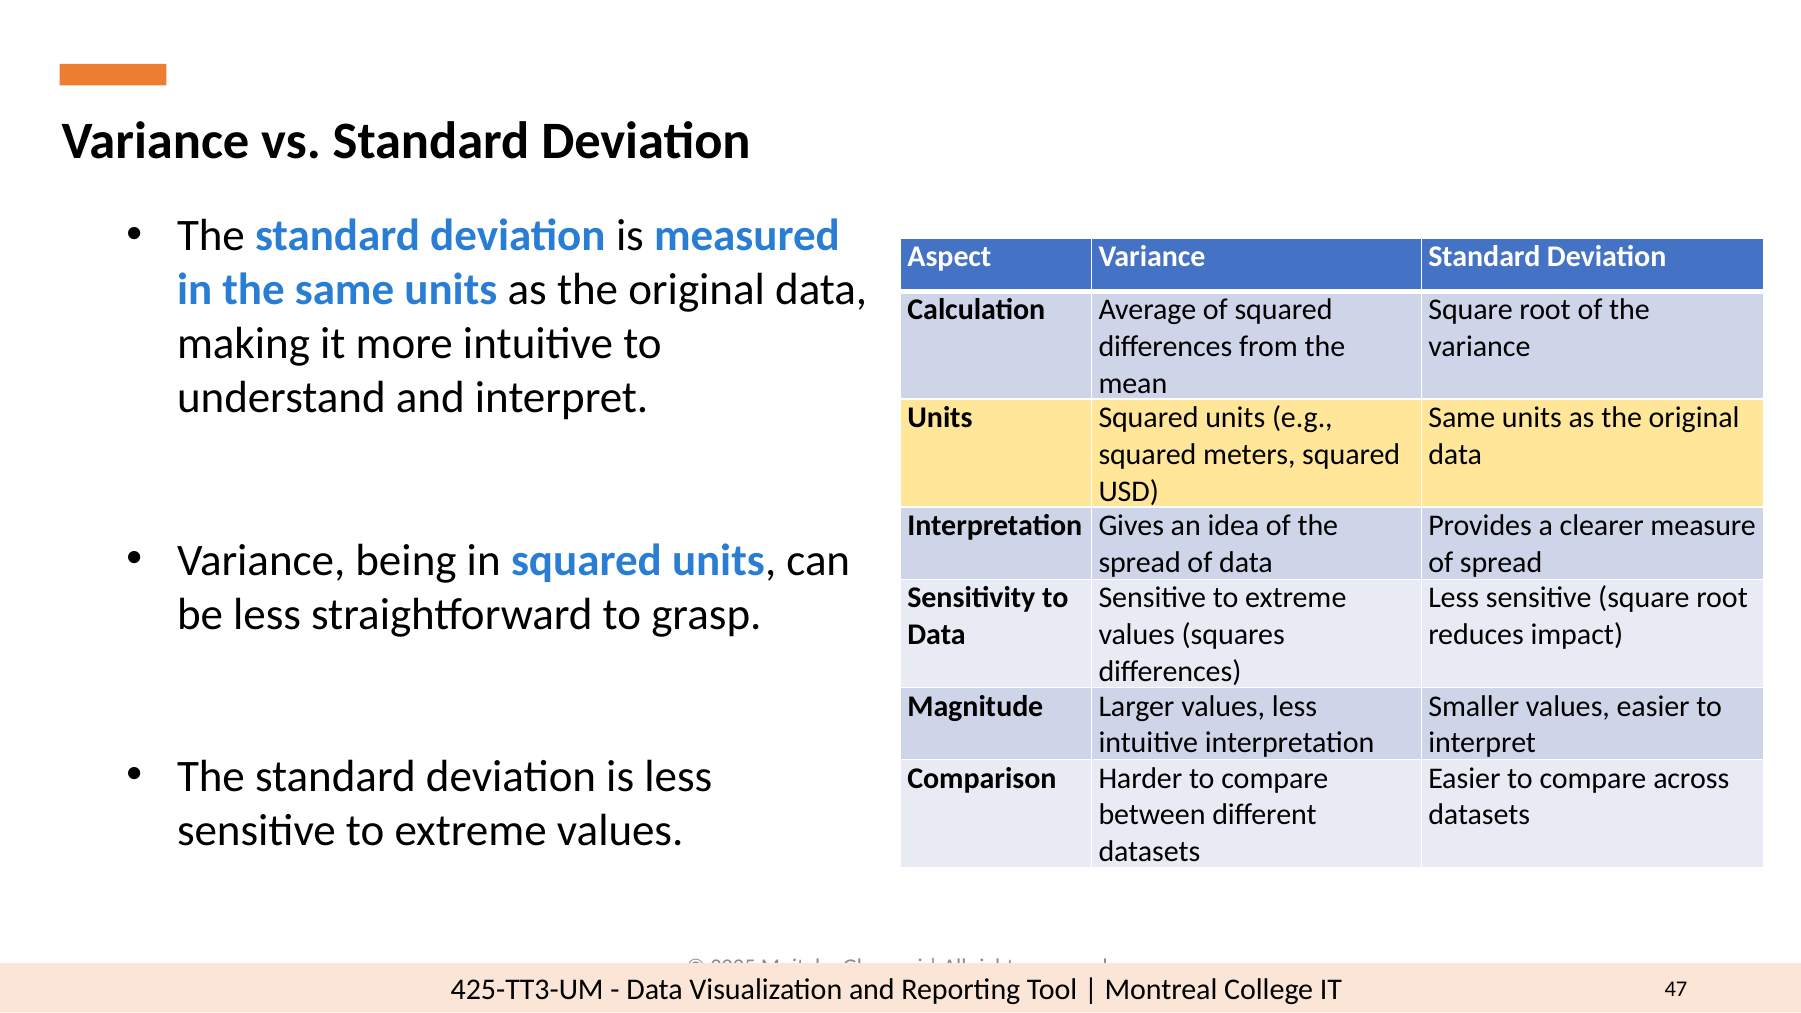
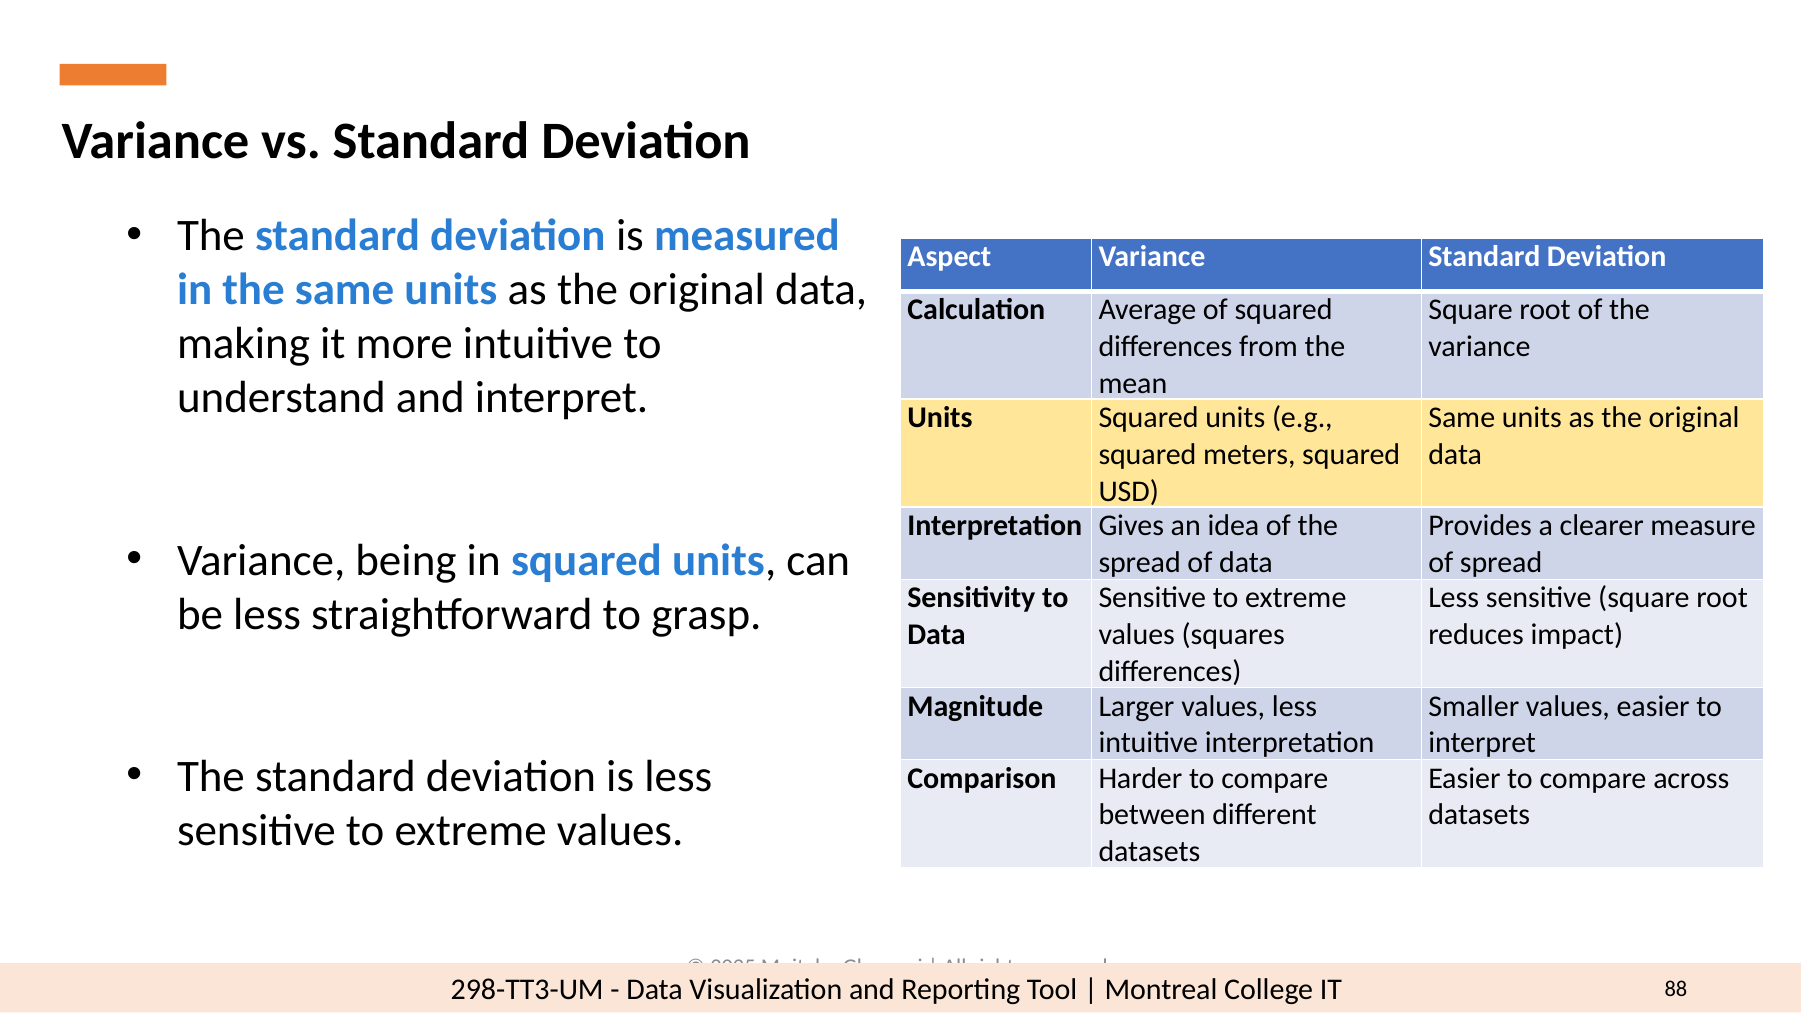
425-TT3-UM: 425-TT3-UM -> 298-TT3-UM
47: 47 -> 88
